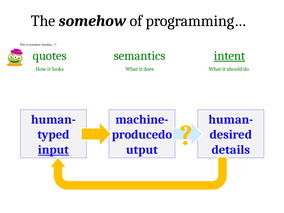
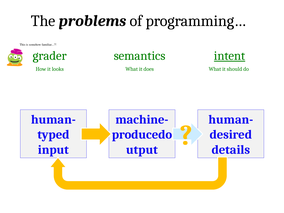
The somehow: somehow -> problems
quotes: quotes -> grader
input underline: present -> none
